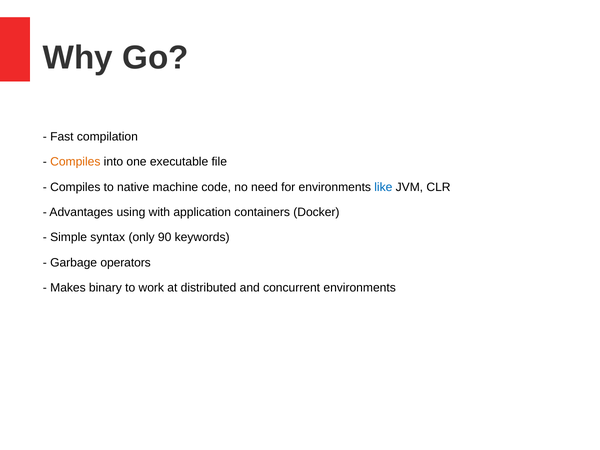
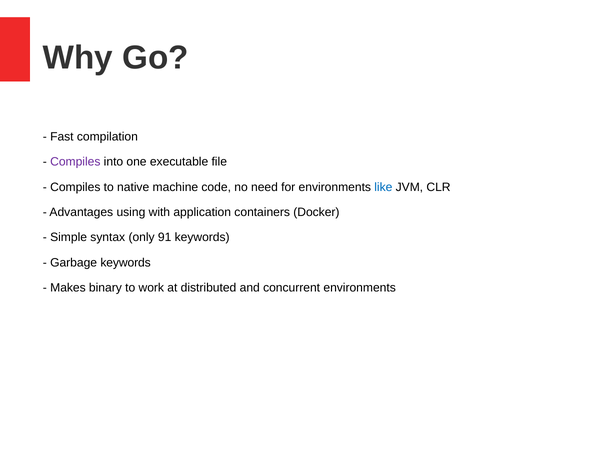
Compiles at (75, 162) colour: orange -> purple
90: 90 -> 91
Garbage operators: operators -> keywords
